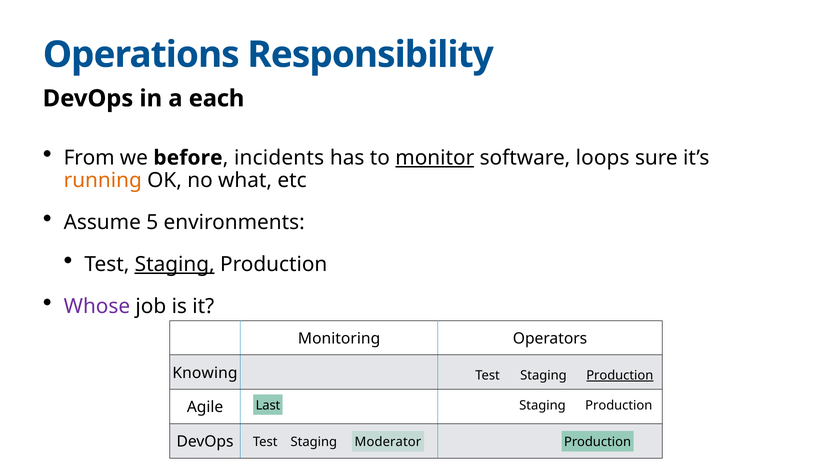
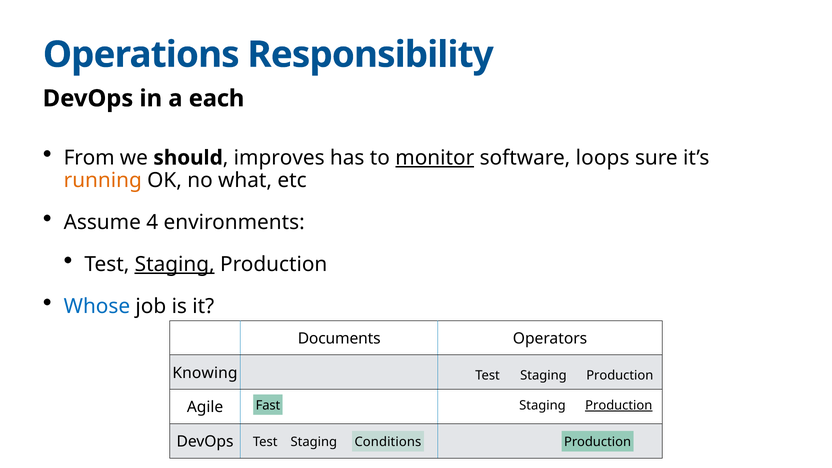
before: before -> should
incidents: incidents -> improves
5: 5 -> 4
Whose colour: purple -> blue
Monitoring: Monitoring -> Documents
Production at (620, 375) underline: present -> none
Last: Last -> Fast
Production at (619, 406) underline: none -> present
Moderator: Moderator -> Conditions
